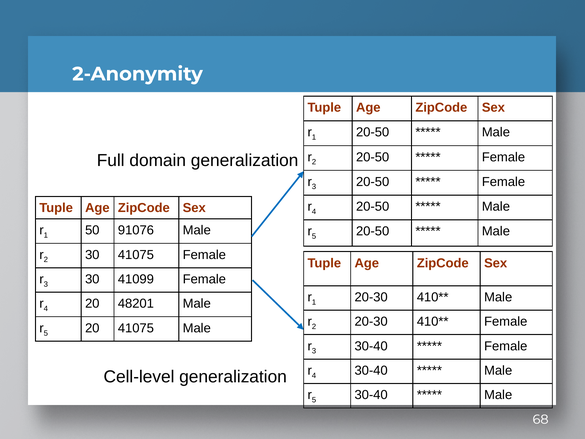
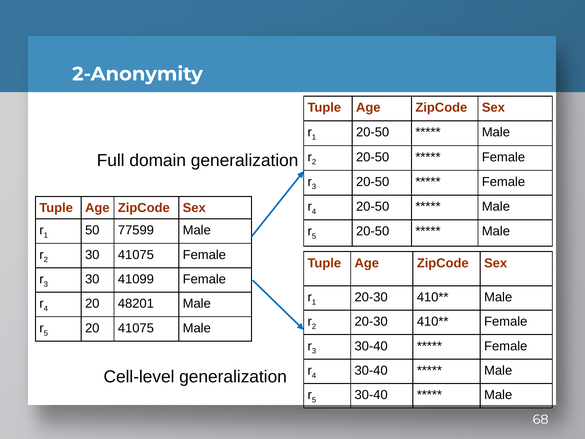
91076: 91076 -> 77599
